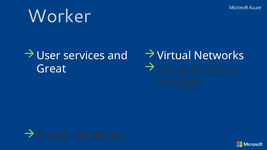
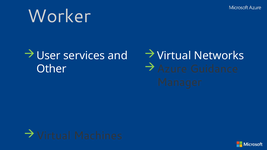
Directory: Directory -> Guidance
Great: Great -> Other
